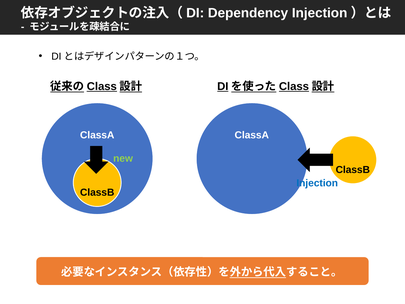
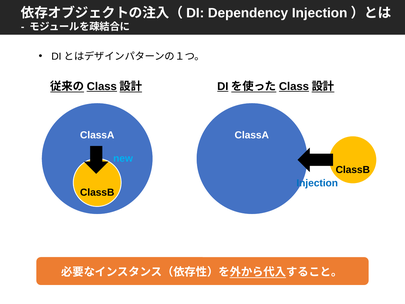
new colour: light green -> light blue
